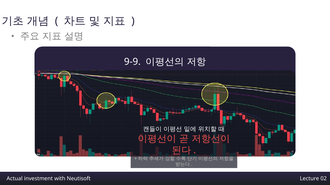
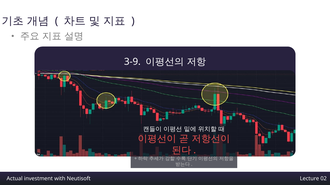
9-9: 9-9 -> 3-9
